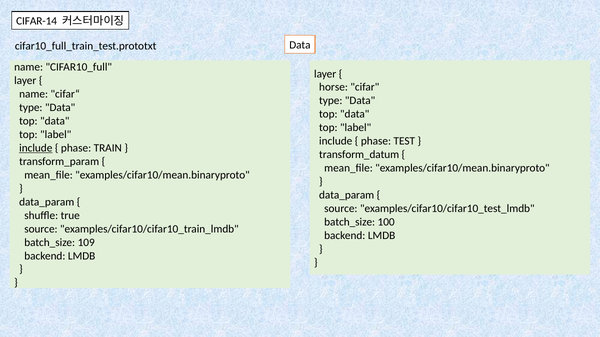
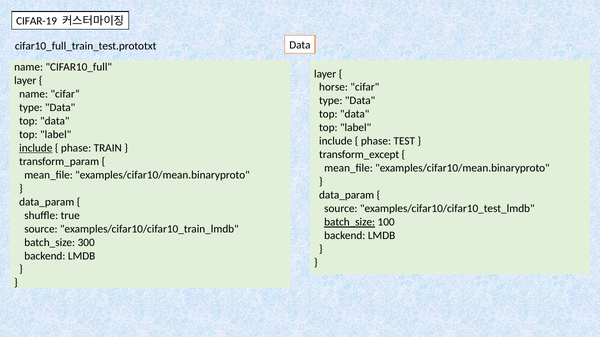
CIFAR-14: CIFAR-14 -> CIFAR-19
transform_datum: transform_datum -> transform_except
batch_size at (350, 222) underline: none -> present
109: 109 -> 300
